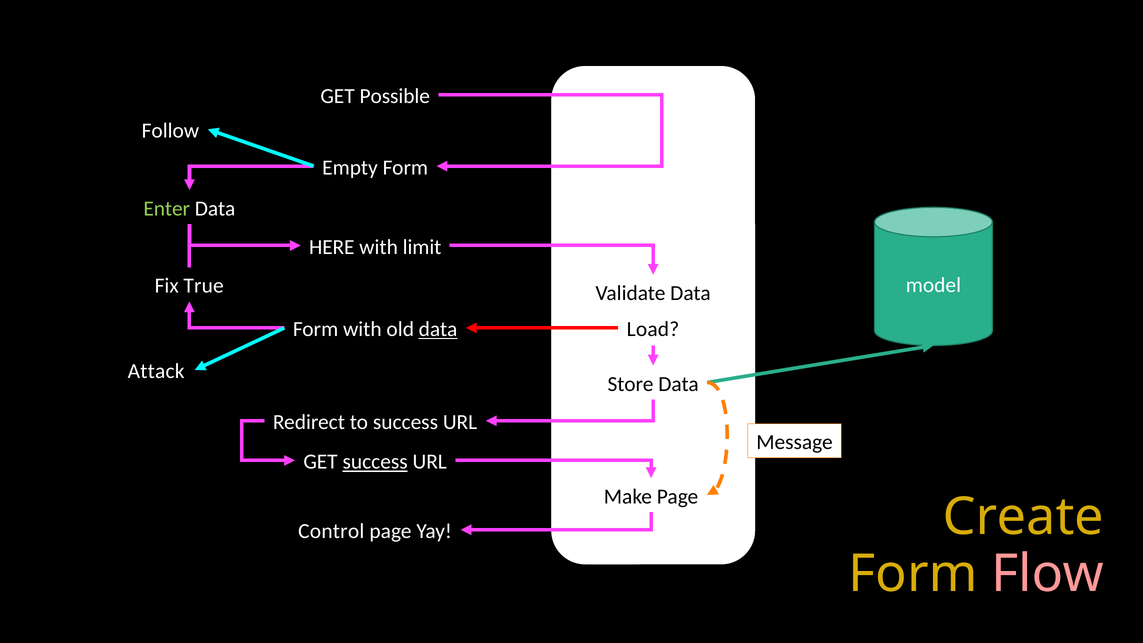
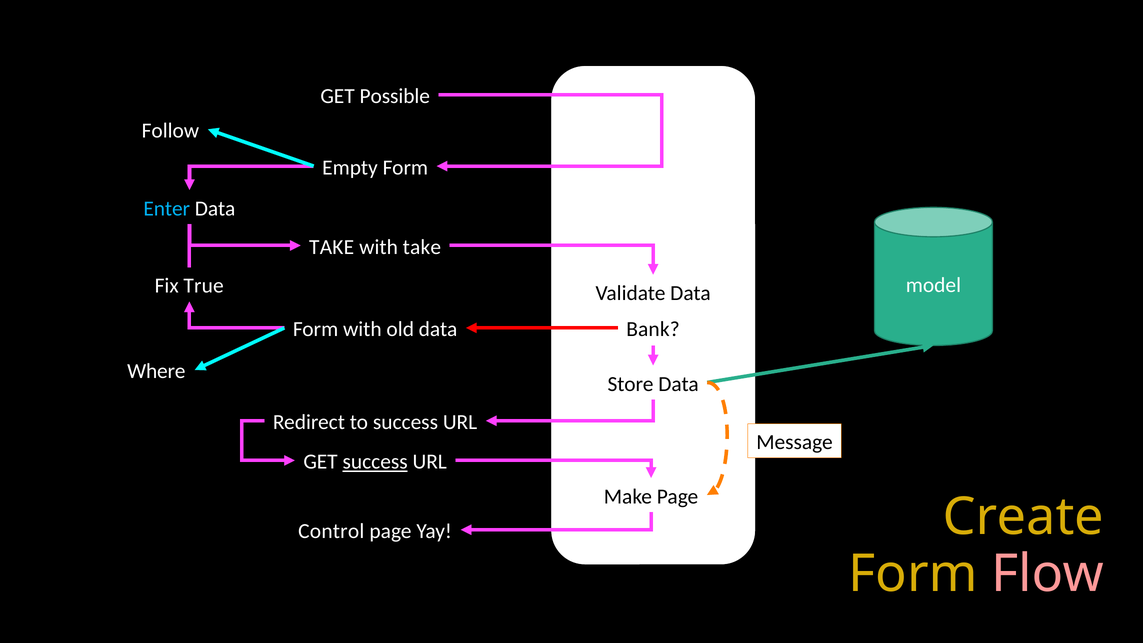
Enter colour: light green -> light blue
HERE at (332, 247): HERE -> TAKE
with limit: limit -> take
Load: Load -> Bank
data at (438, 329) underline: present -> none
Attack: Attack -> Where
